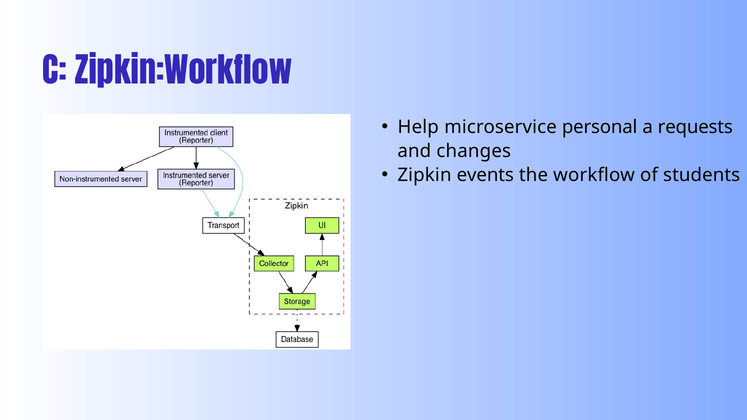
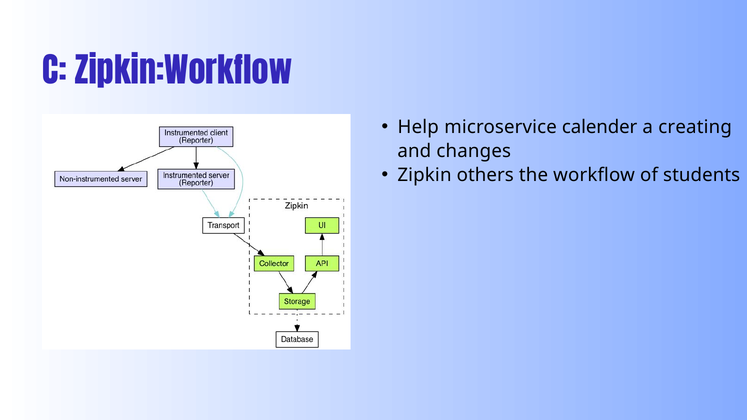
personal: personal -> calender
requests: requests -> creating
events: events -> others
